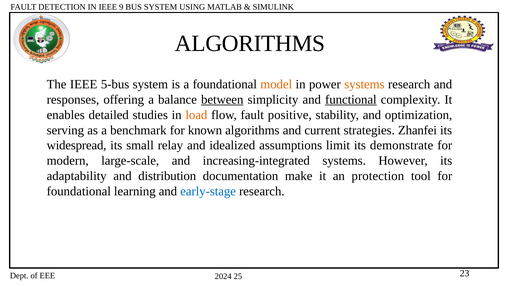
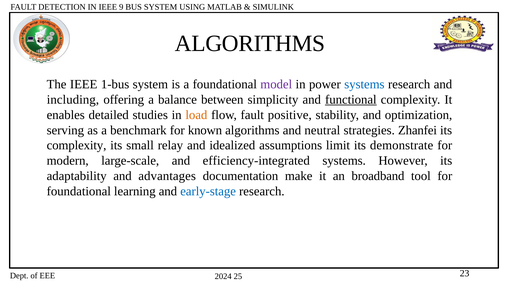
5-bus: 5-bus -> 1-bus
model colour: orange -> purple
systems at (364, 84) colour: orange -> blue
responses: responses -> including
between underline: present -> none
current: current -> neutral
widespread at (77, 145): widespread -> complexity
increasing-integrated: increasing-integrated -> efficiency-integrated
distribution: distribution -> advantages
protection: protection -> broadband
